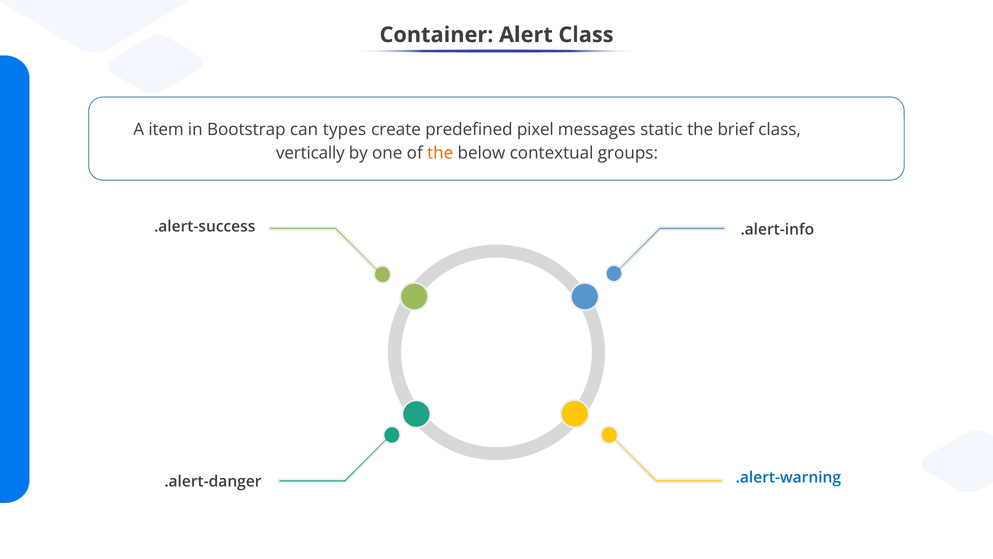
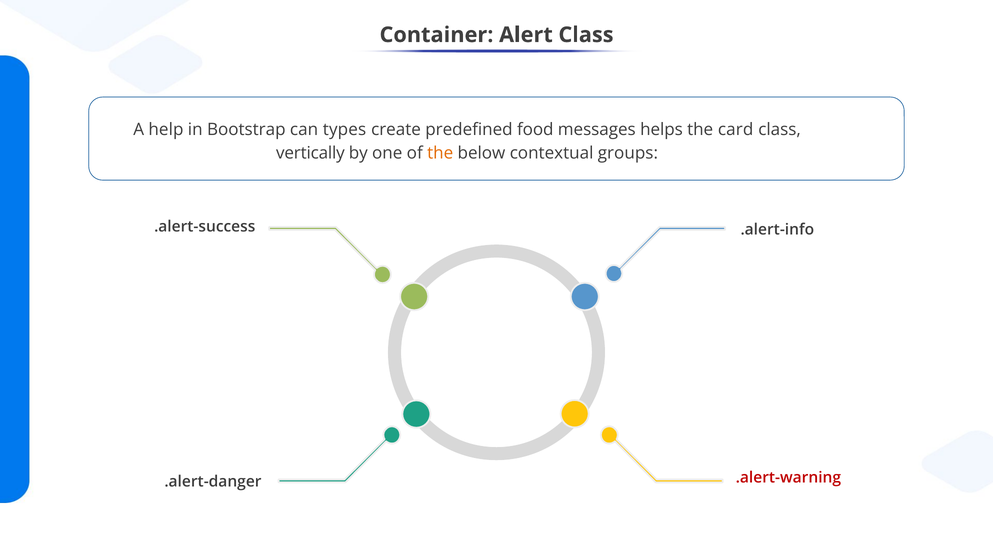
item: item -> help
pixel: pixel -> food
static: static -> helps
brief: brief -> card
.alert-warning colour: blue -> red
